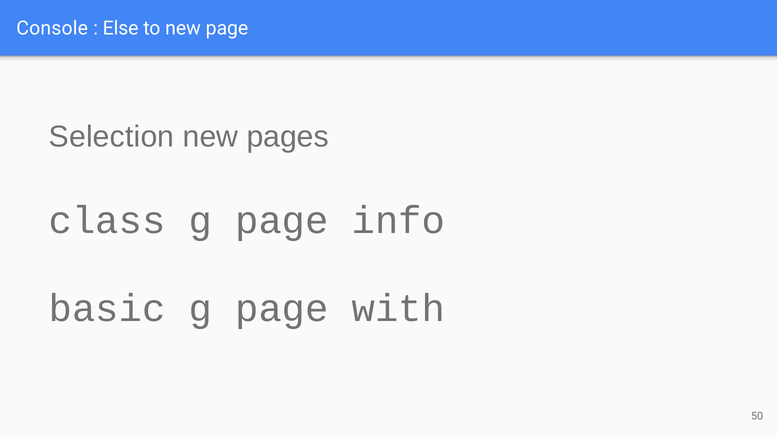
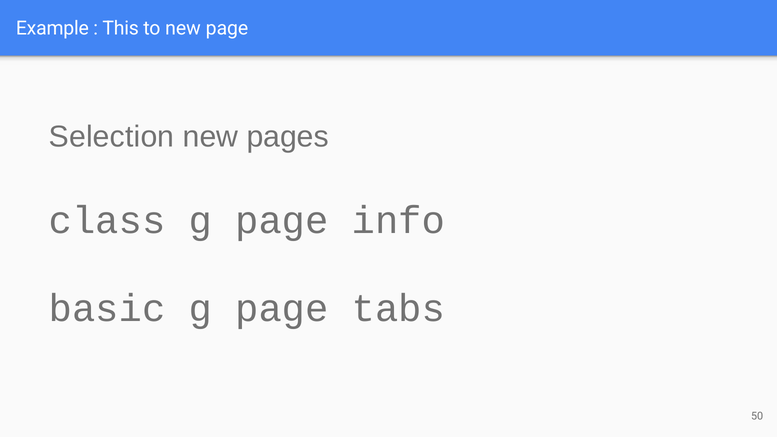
Console: Console -> Example
Else: Else -> This
with: with -> tabs
